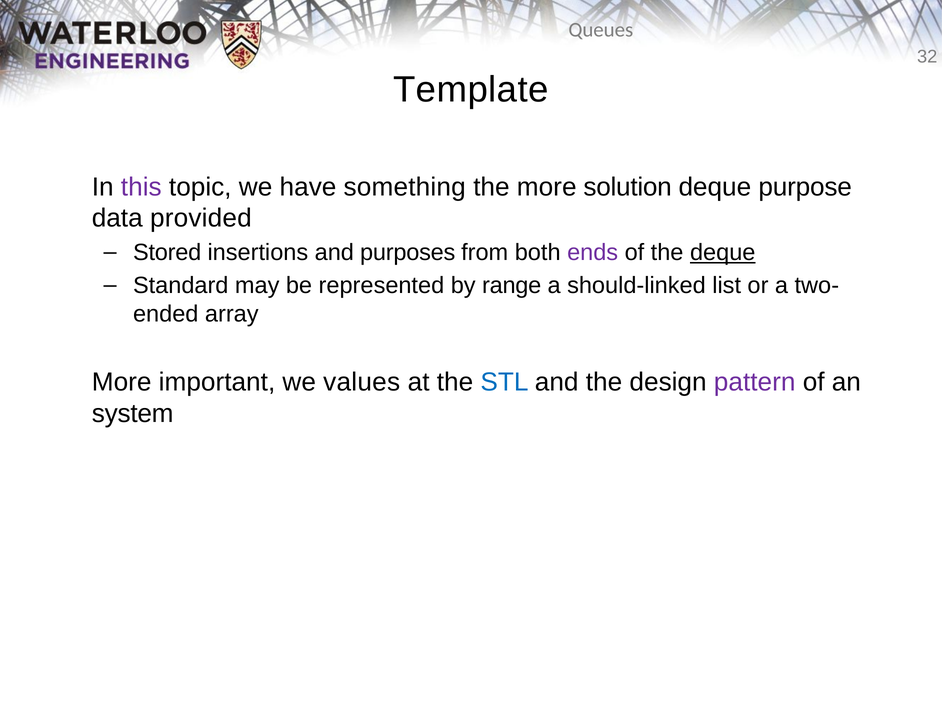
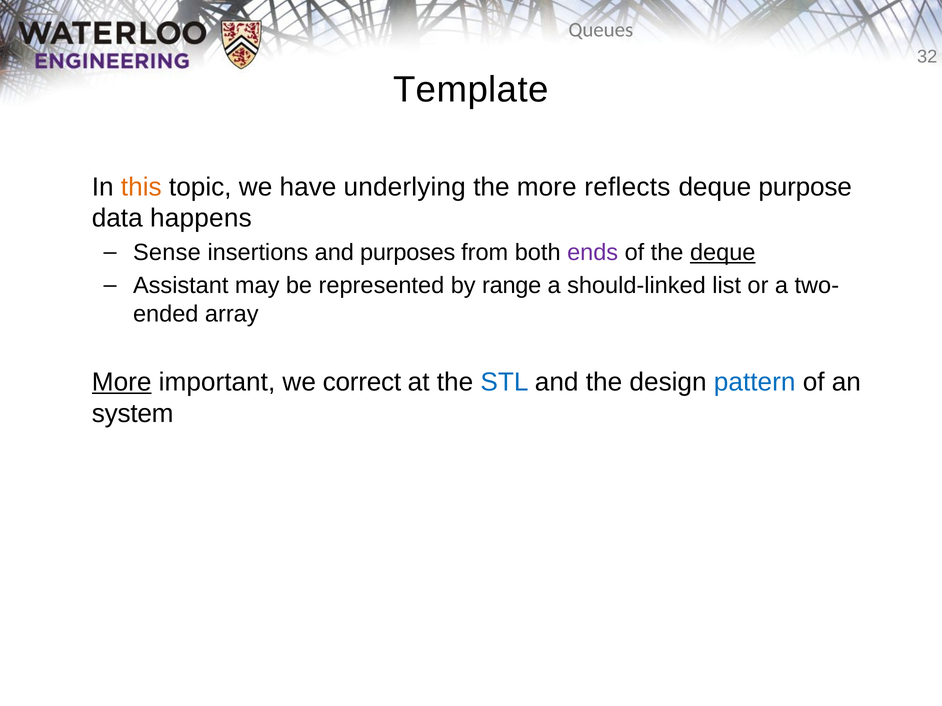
this colour: purple -> orange
something: something -> underlying
solution: solution -> reflects
provided: provided -> happens
Stored: Stored -> Sense
Standard: Standard -> Assistant
More at (122, 382) underline: none -> present
values: values -> correct
pattern colour: purple -> blue
